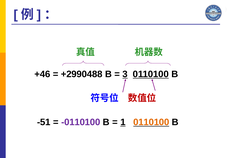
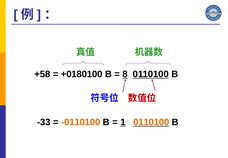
+46: +46 -> +58
+2990488: +2990488 -> +0180100
3: 3 -> 8
-51: -51 -> -33
-0110100 colour: purple -> orange
